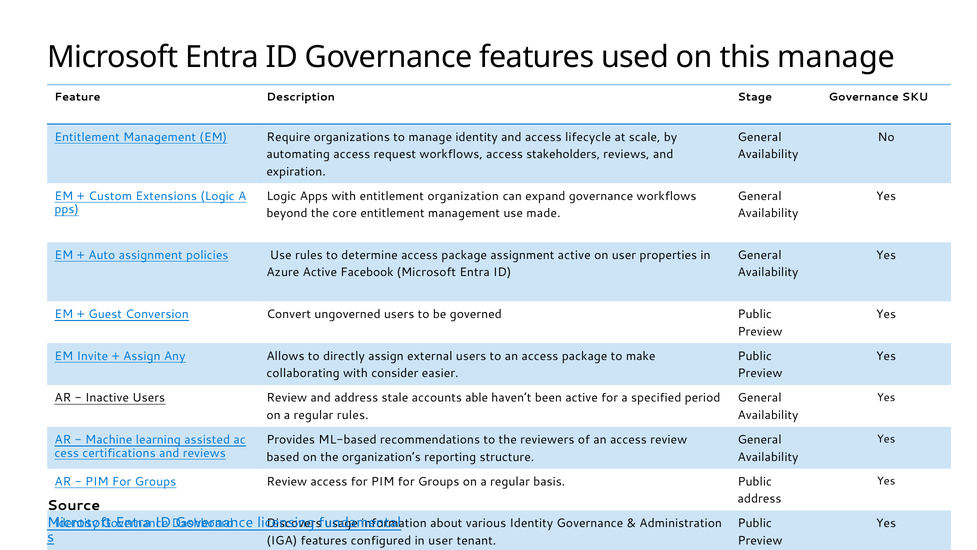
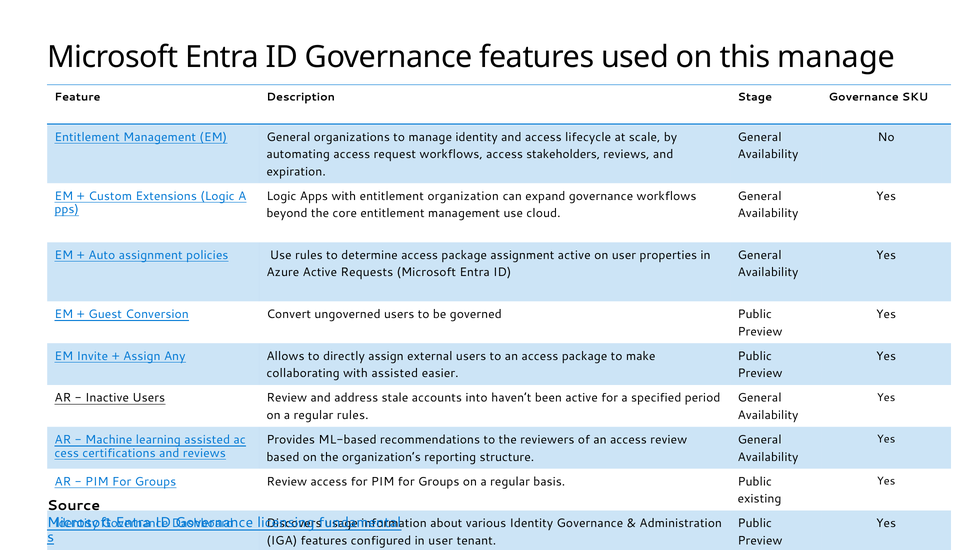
EM Require: Require -> General
made: made -> cloud
Facebook: Facebook -> Requests
with consider: consider -> assisted
able: able -> into
address at (760, 498): address -> existing
